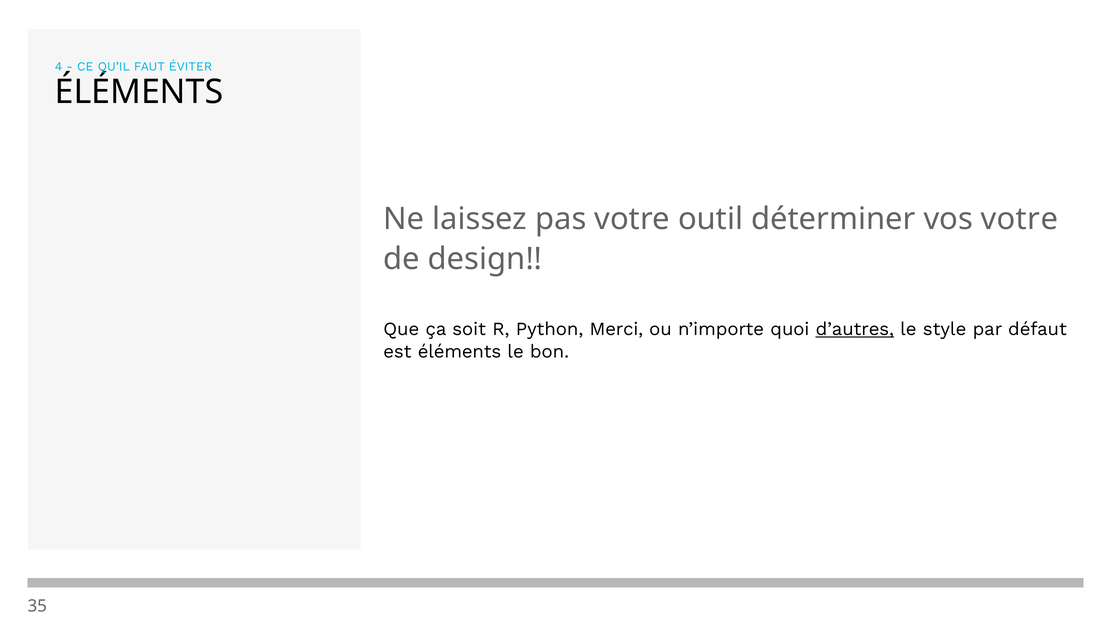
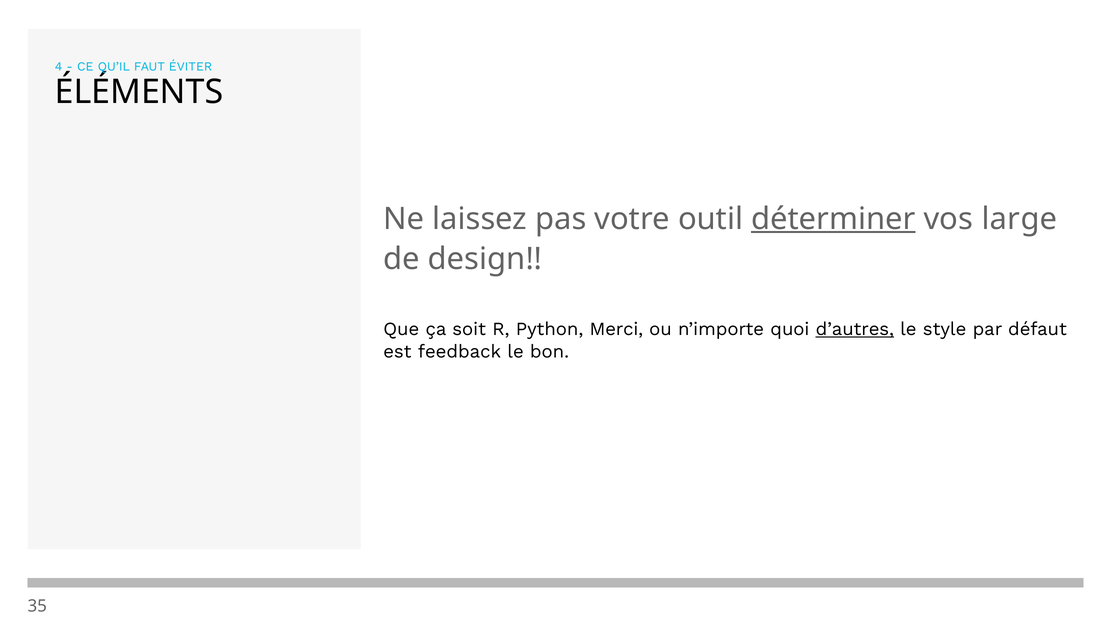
déterminer underline: none -> present
vos votre: votre -> large
est éléments: éléments -> feedback
